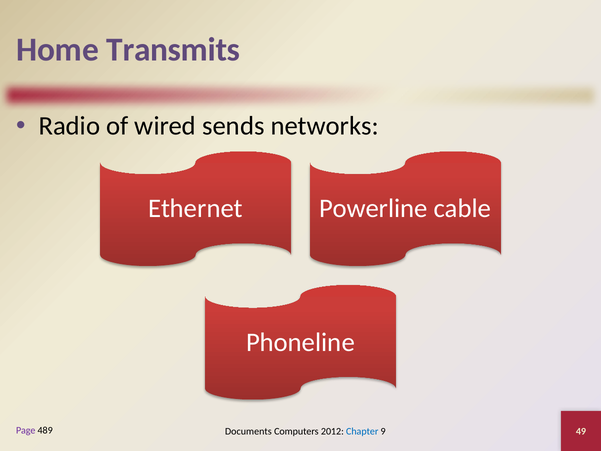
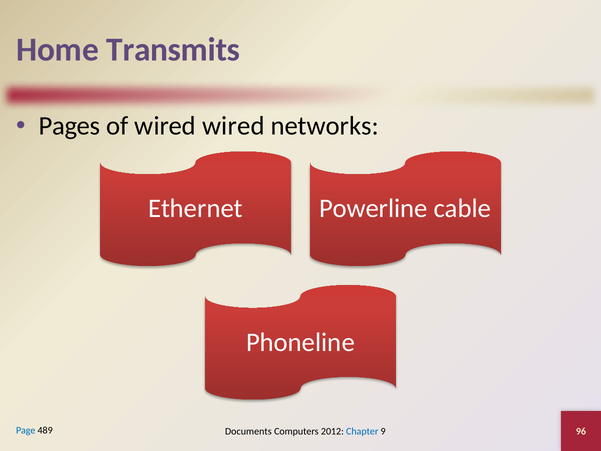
Radio: Radio -> Pages
wired sends: sends -> wired
Page colour: purple -> blue
49: 49 -> 96
